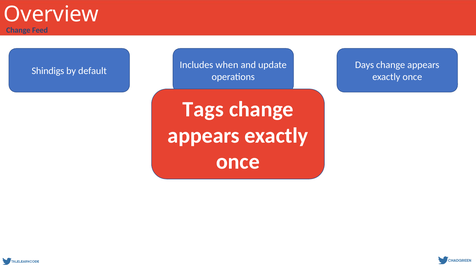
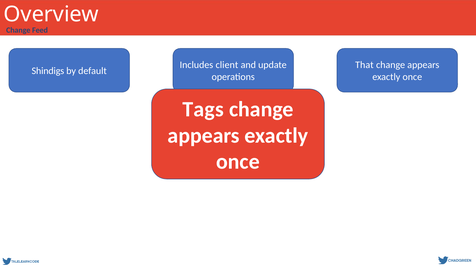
when: when -> client
Days: Days -> That
